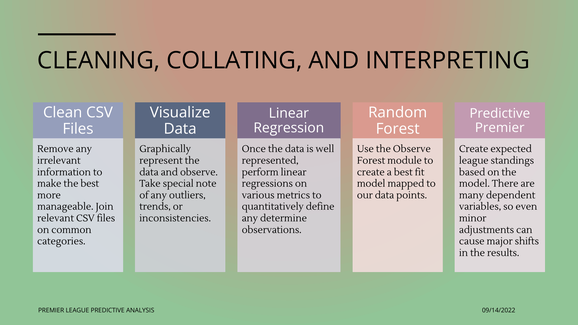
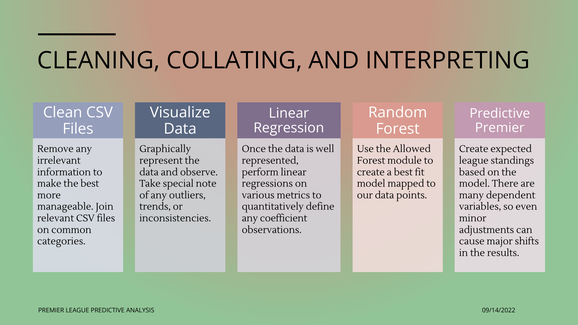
the Observe: Observe -> Allowed
determine: determine -> coefficient
